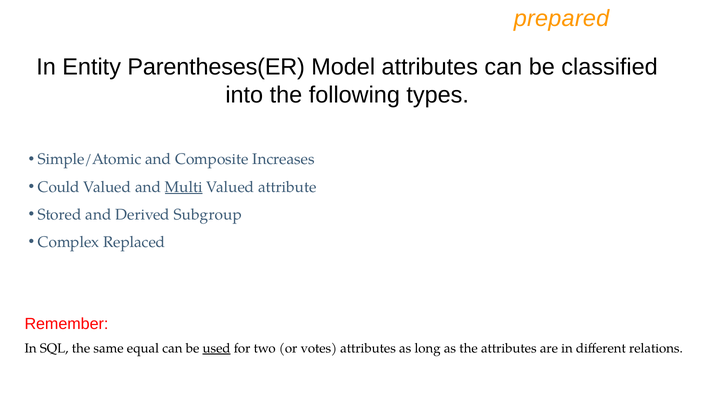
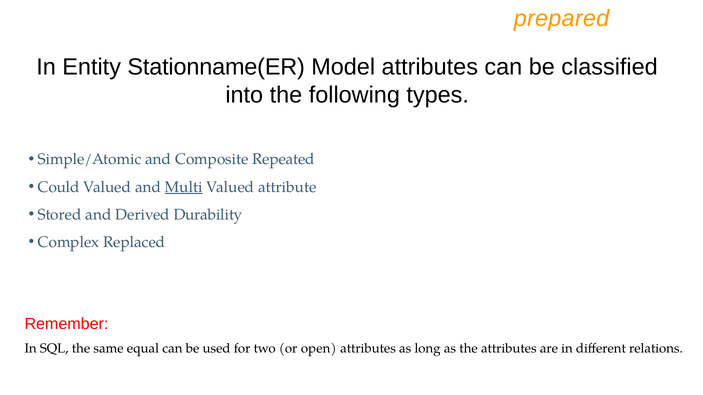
Parentheses(ER: Parentheses(ER -> Stationname(ER
Increases: Increases -> Repeated
Subgroup: Subgroup -> Durability
used underline: present -> none
votes: votes -> open
